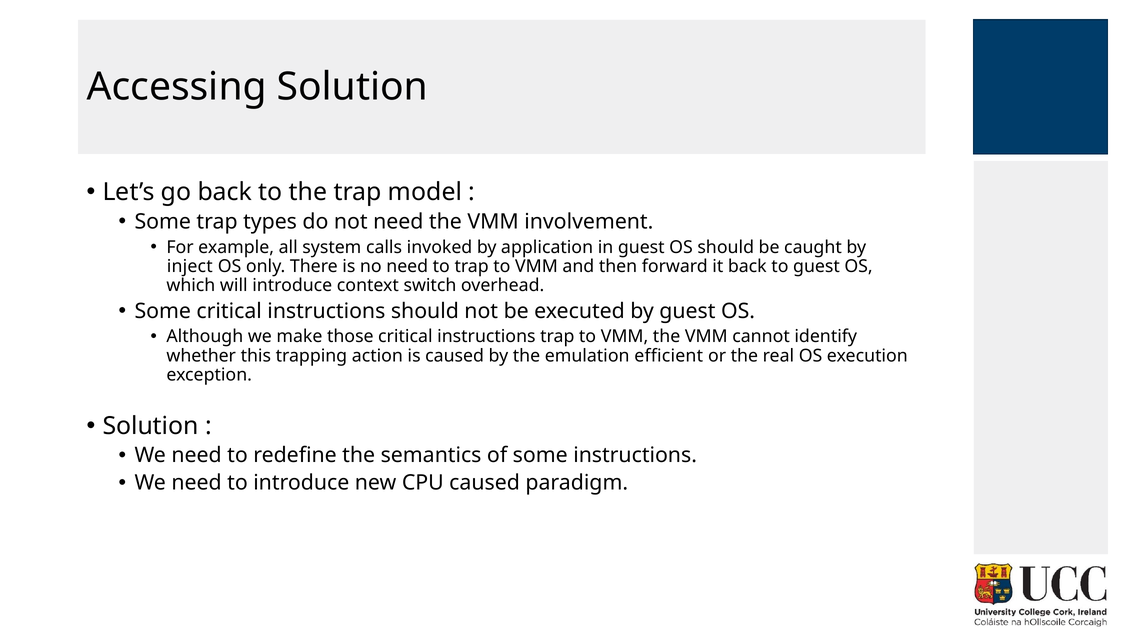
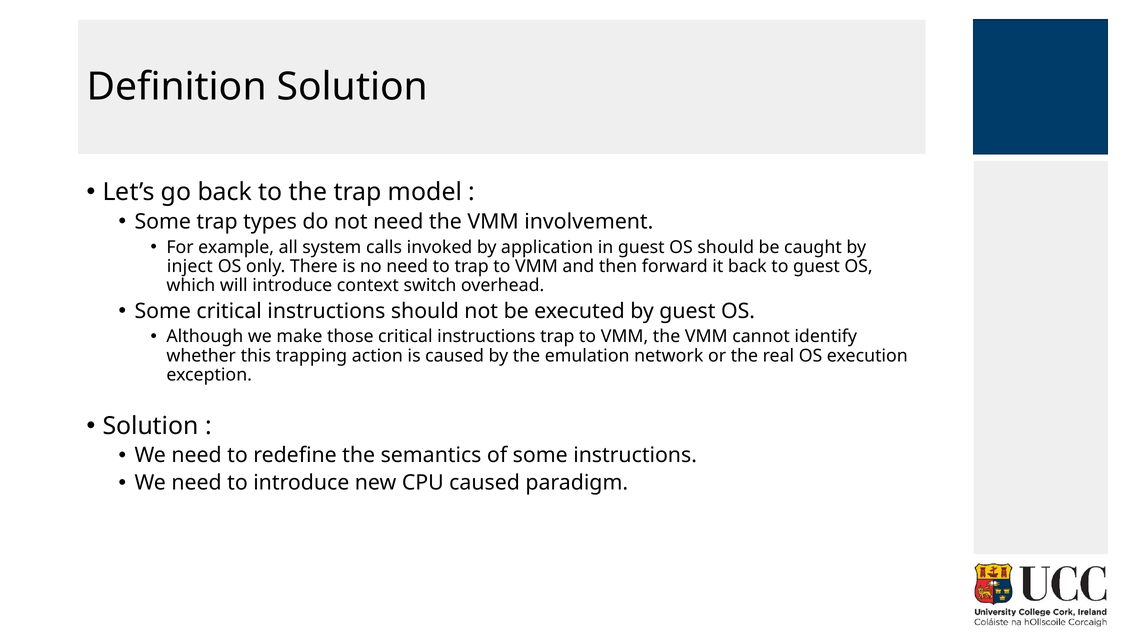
Accessing: Accessing -> Definition
efficient: efficient -> network
